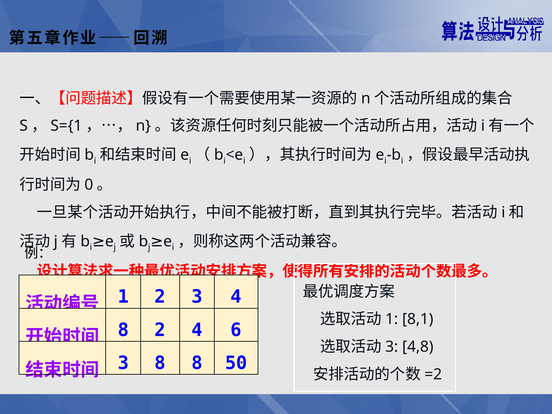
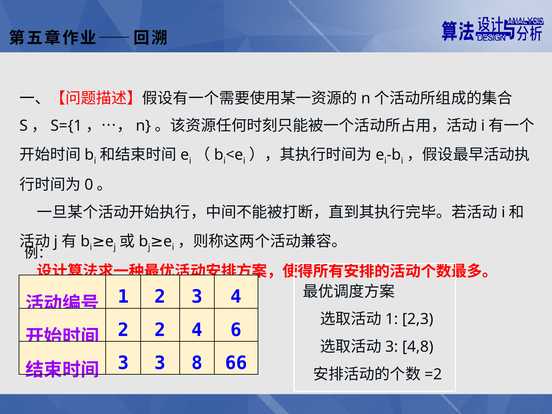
8,1: 8,1 -> 2,3
8 at (123, 330): 8 -> 2
3 8: 8 -> 3
50: 50 -> 66
